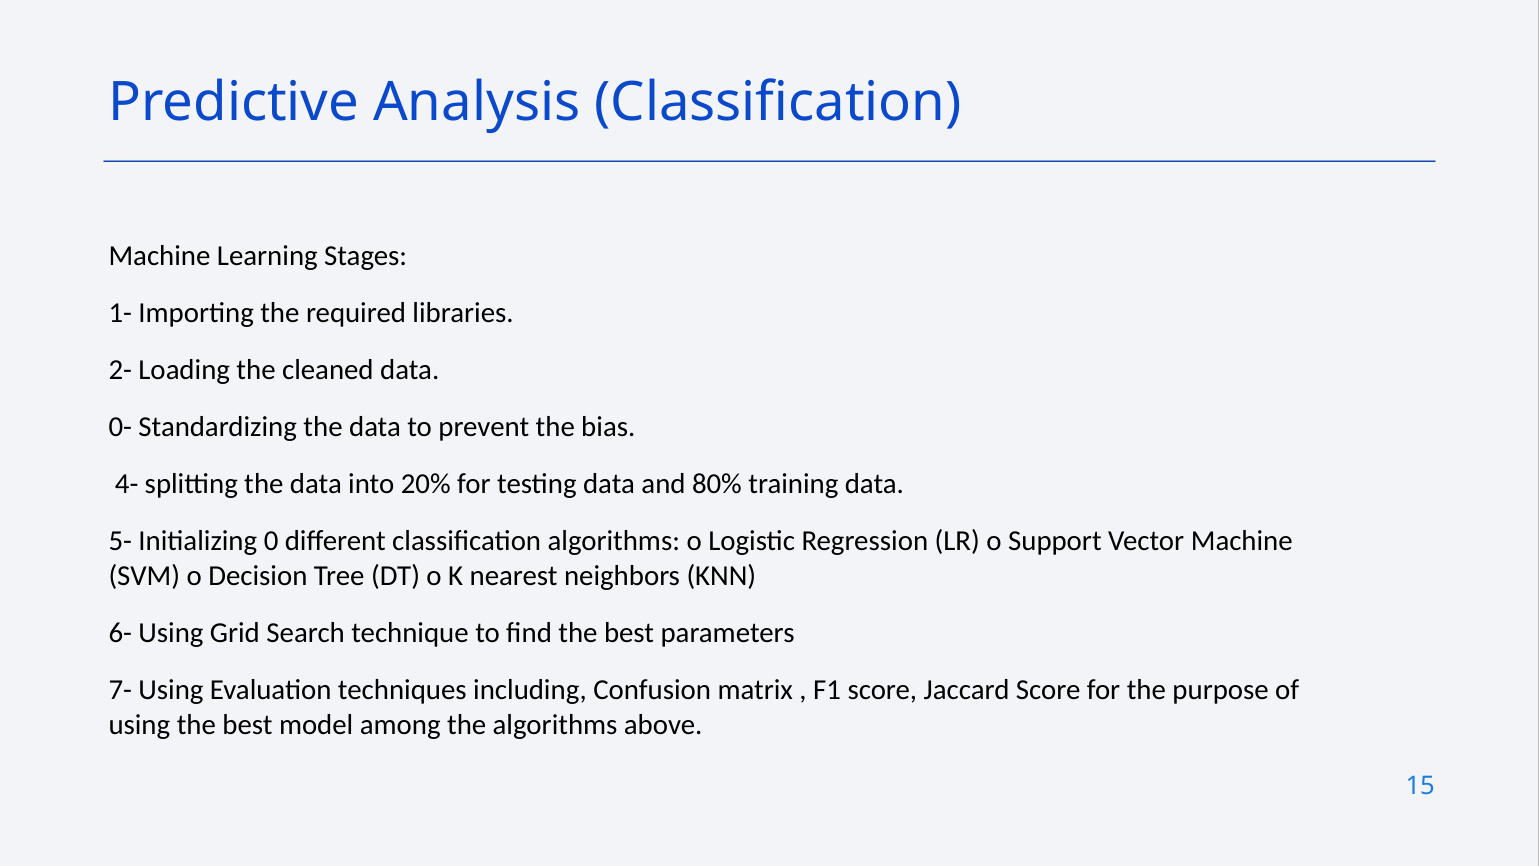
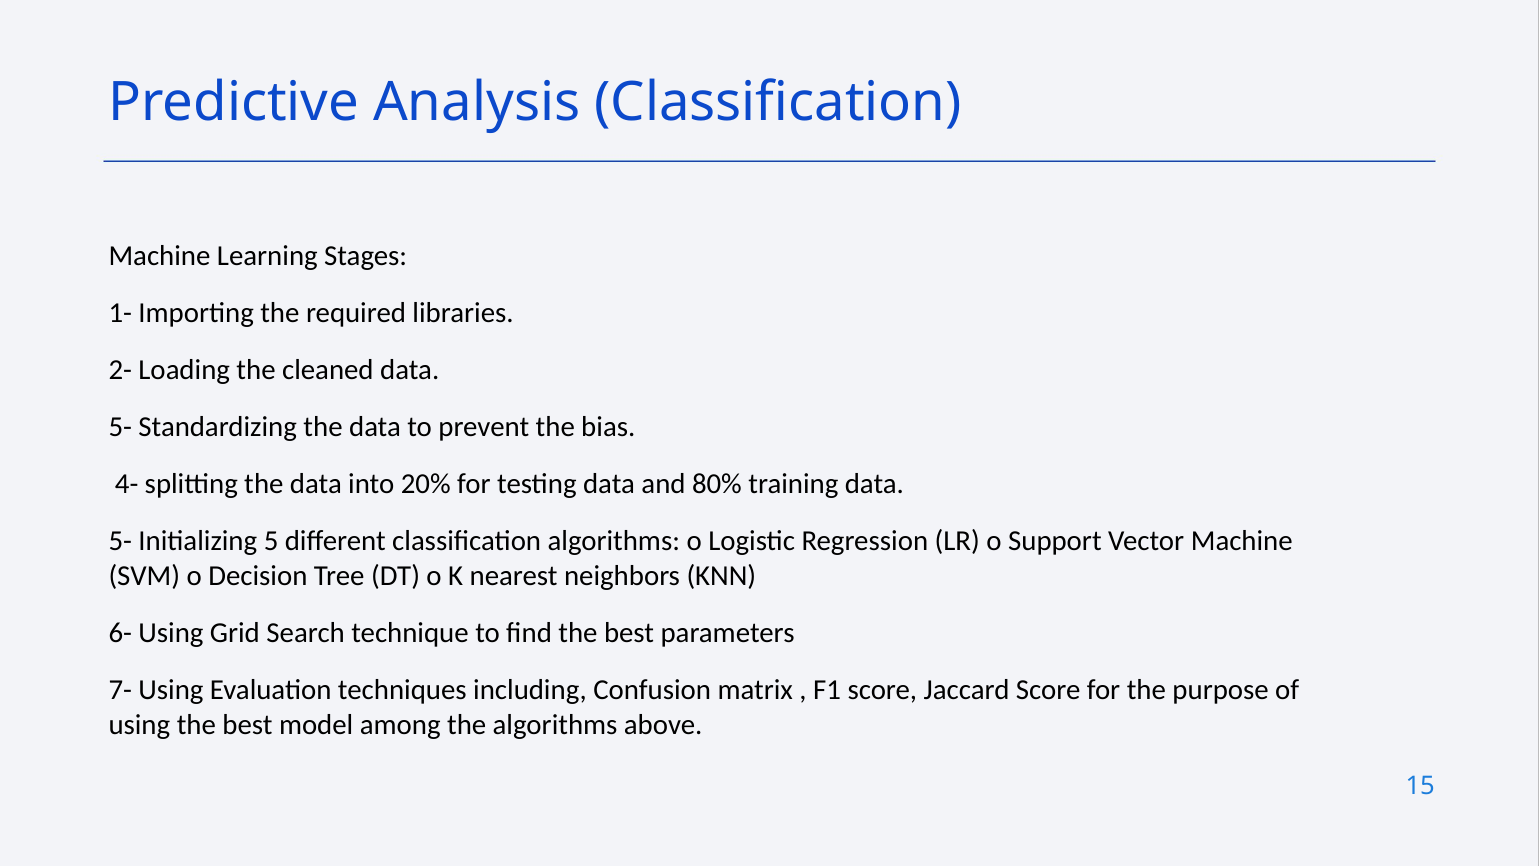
0- at (120, 427): 0- -> 5-
0: 0 -> 5
